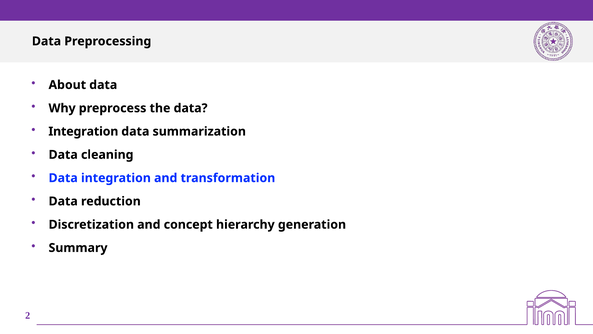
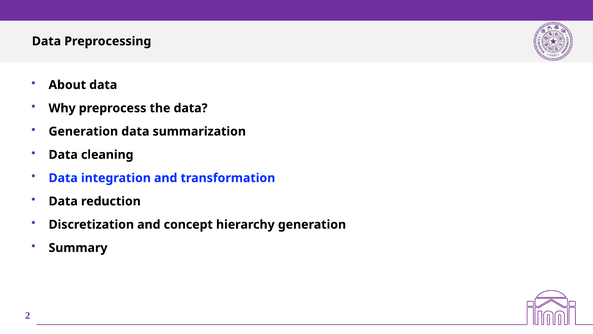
Integration at (83, 131): Integration -> Generation
